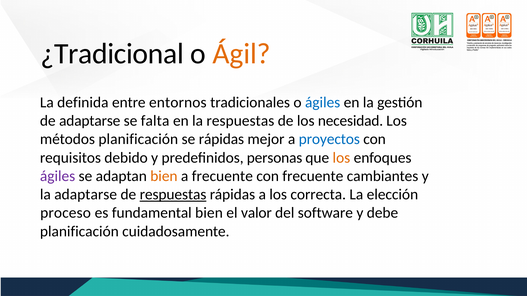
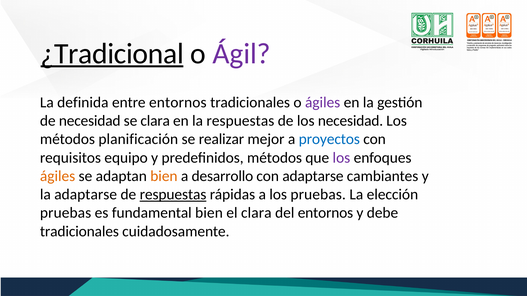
¿Tradicional underline: none -> present
Ágil colour: orange -> purple
ágiles at (323, 102) colour: blue -> purple
de adaptarse: adaptarse -> necesidad
se falta: falta -> clara
se rápidas: rápidas -> realizar
debido: debido -> equipo
predefinidos personas: personas -> métodos
los at (341, 158) colour: orange -> purple
ágiles at (58, 176) colour: purple -> orange
a frecuente: frecuente -> desarrollo
con frecuente: frecuente -> adaptarse
los correcta: correcta -> pruebas
proceso at (66, 213): proceso -> pruebas
el valor: valor -> clara
del software: software -> entornos
planificación at (79, 232): planificación -> tradicionales
